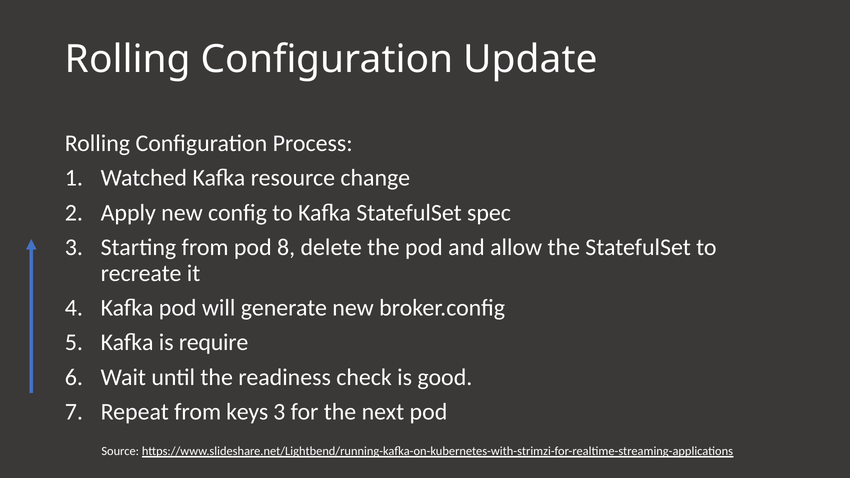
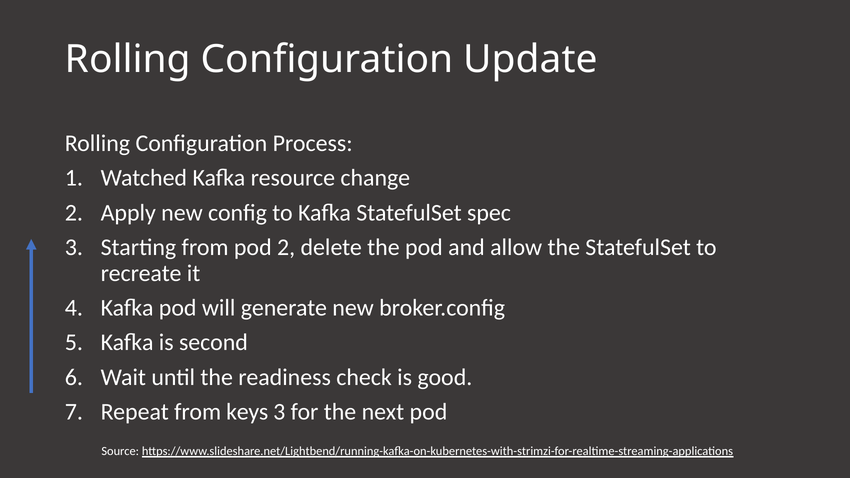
pod 8: 8 -> 2
require: require -> second
